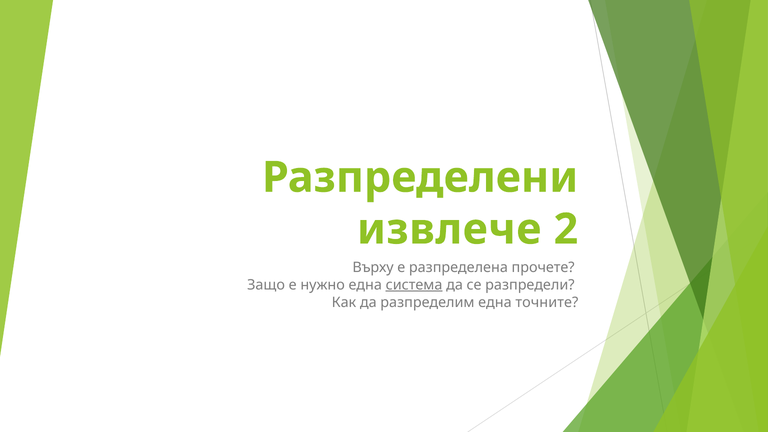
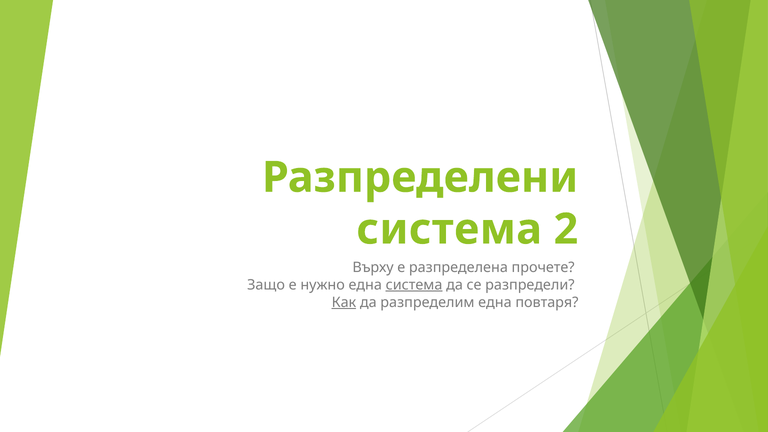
извлече at (449, 229): извлече -> система
Как underline: none -> present
точните: точните -> повтаря
